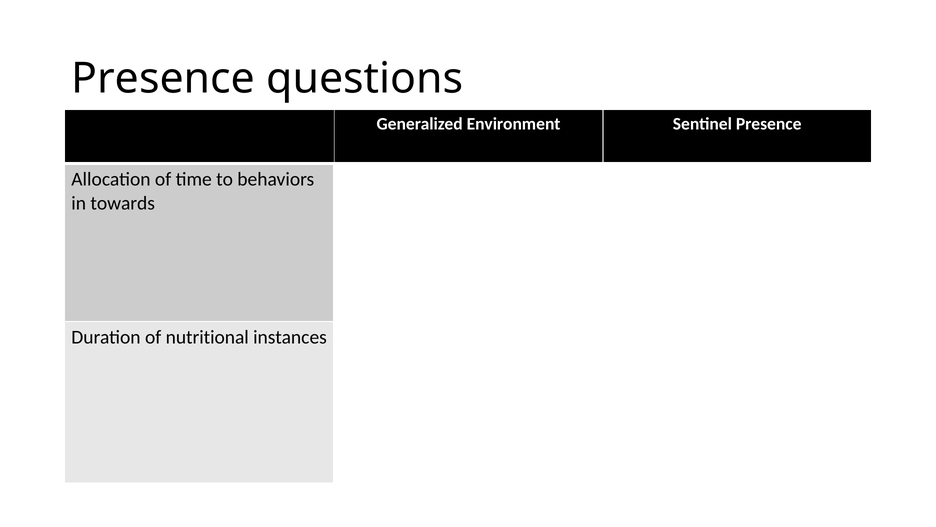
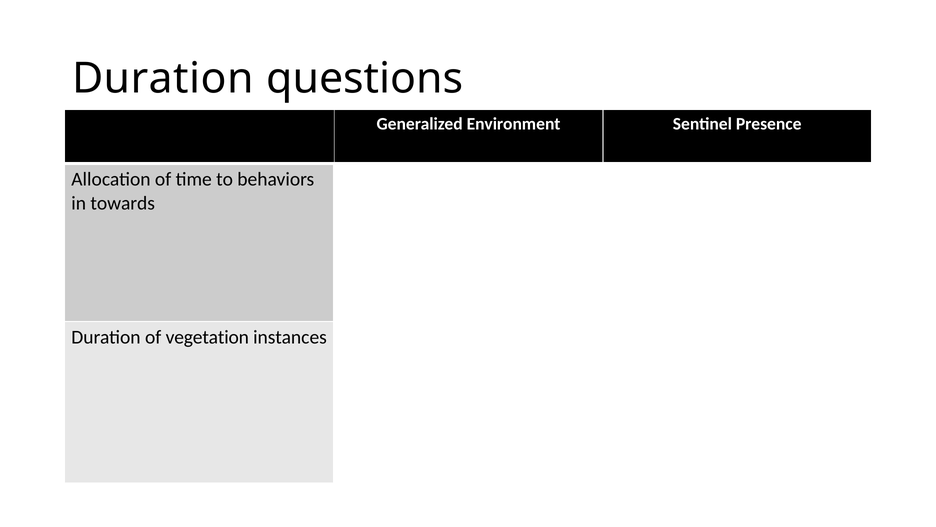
Presence at (163, 79): Presence -> Duration
nutritional: nutritional -> vegetation
